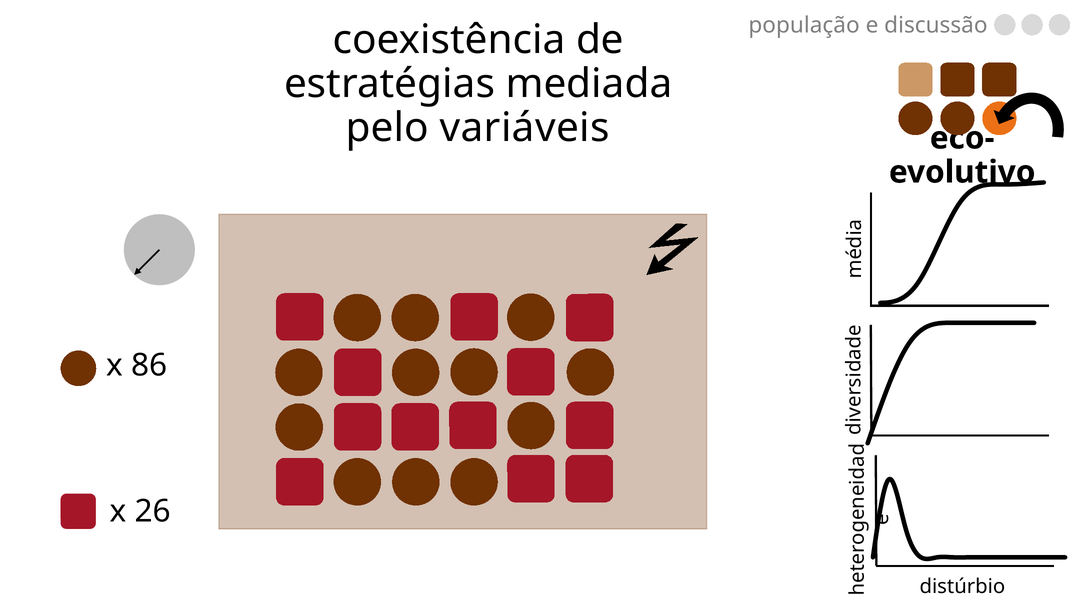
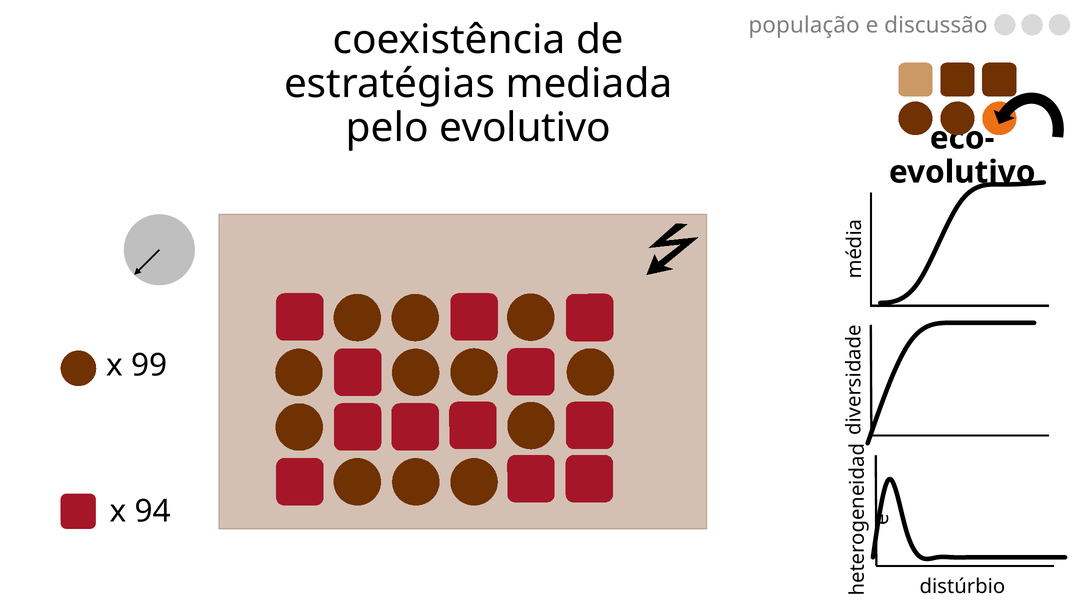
pelo variáveis: variáveis -> evolutivo
86: 86 -> 99
26: 26 -> 94
